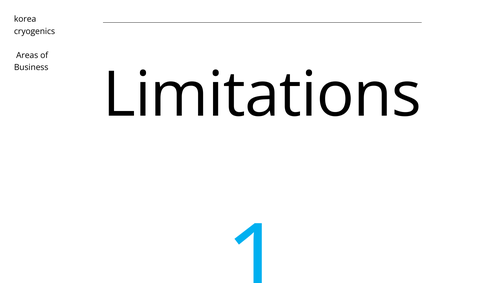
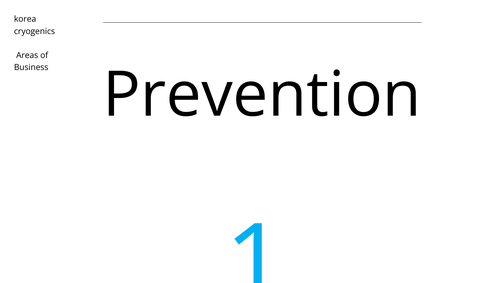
Limitations: Limitations -> Prevention
